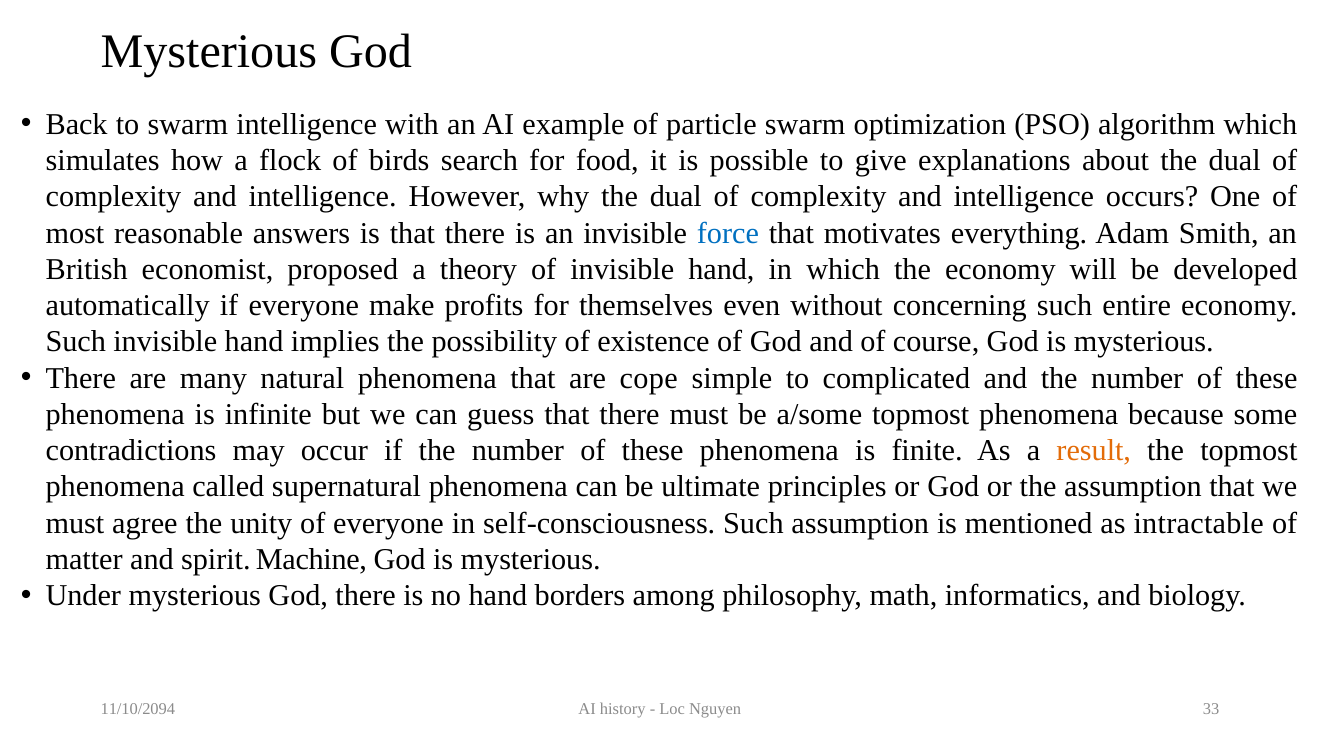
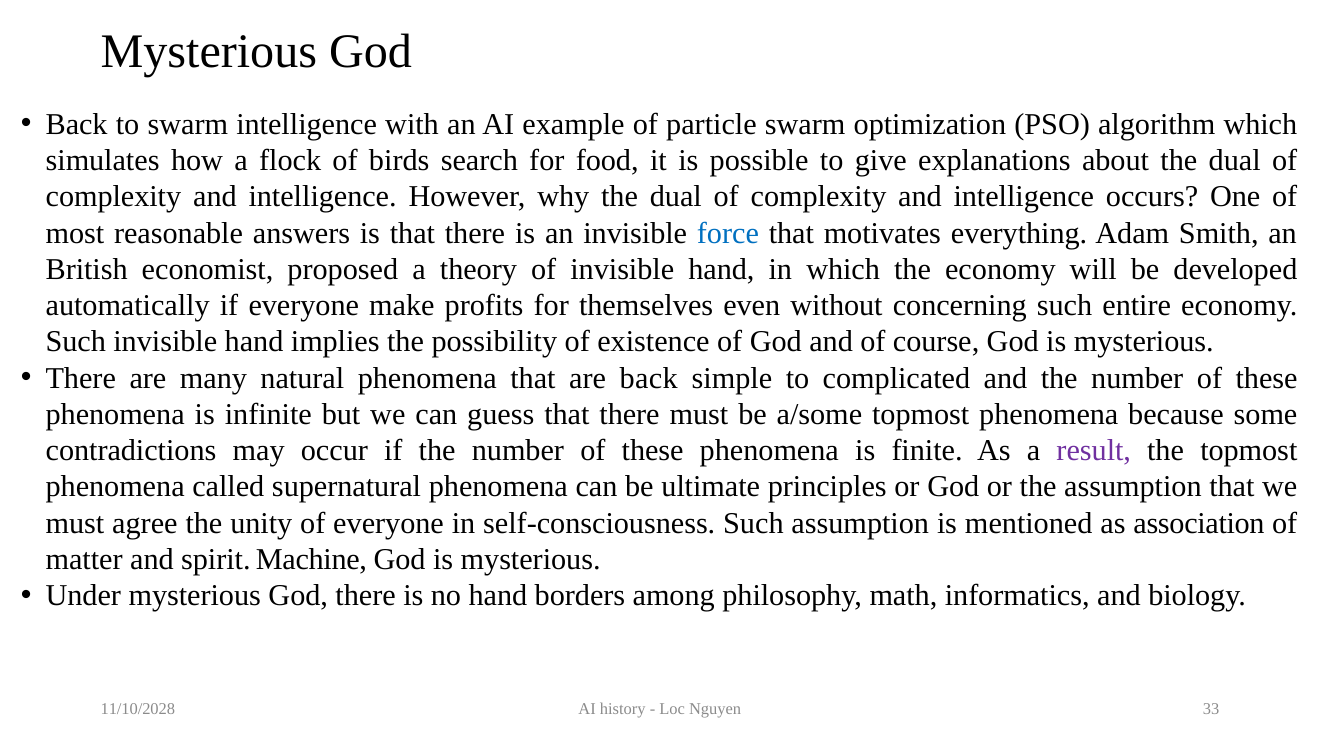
are cope: cope -> back
result colour: orange -> purple
intractable: intractable -> association
11/10/2094: 11/10/2094 -> 11/10/2028
